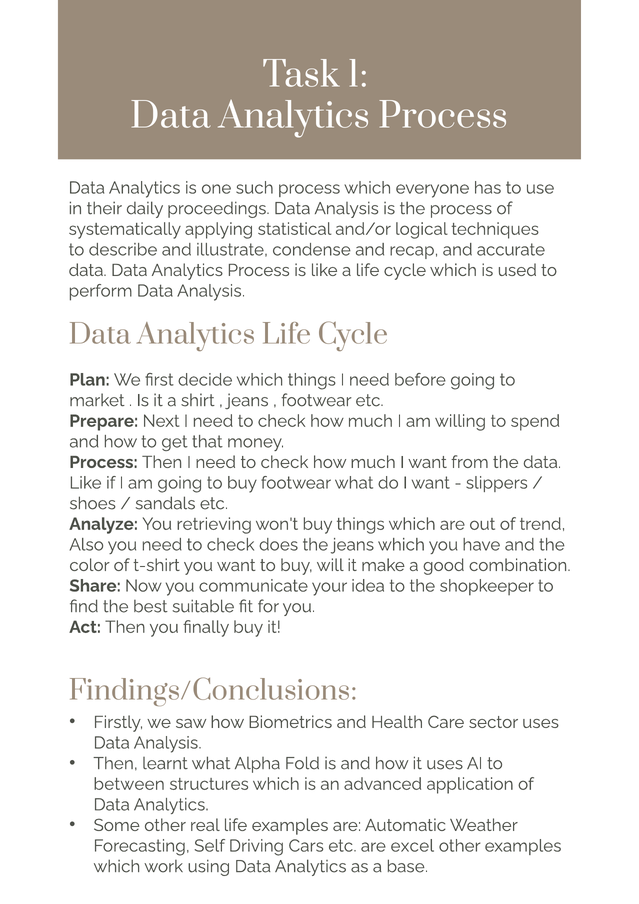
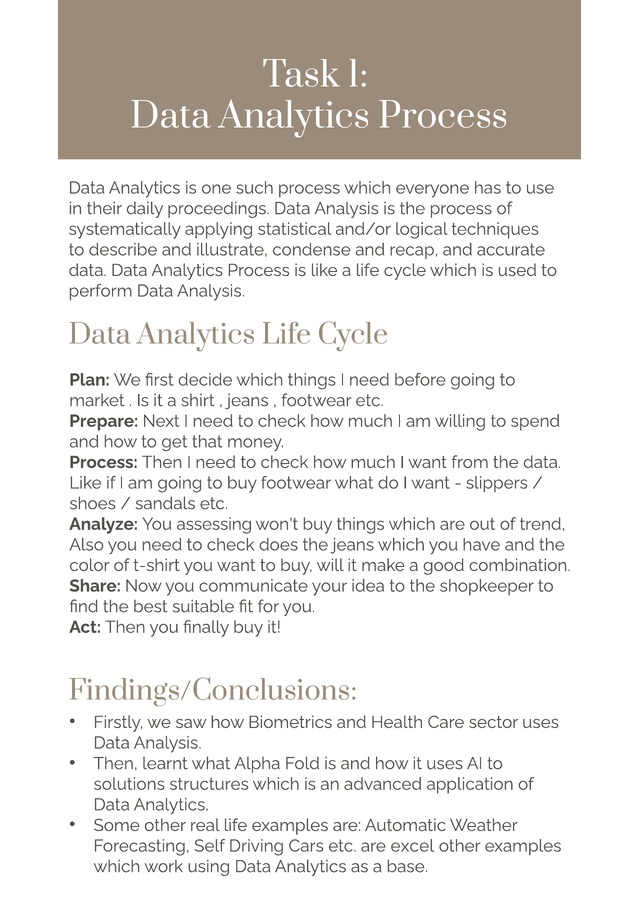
retrieving: retrieving -> assessing
between: between -> solutions
